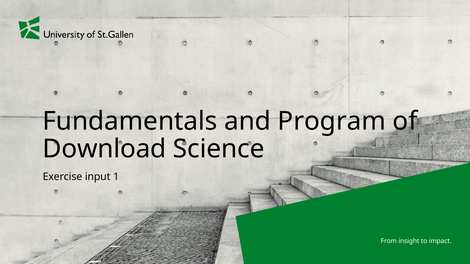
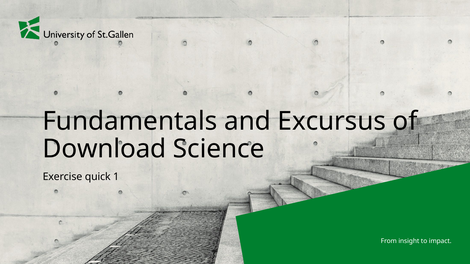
Program: Program -> Excursus
input: input -> quick
